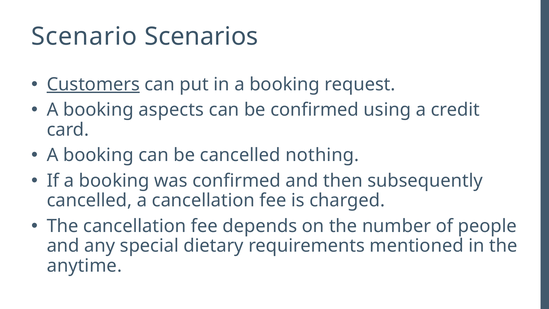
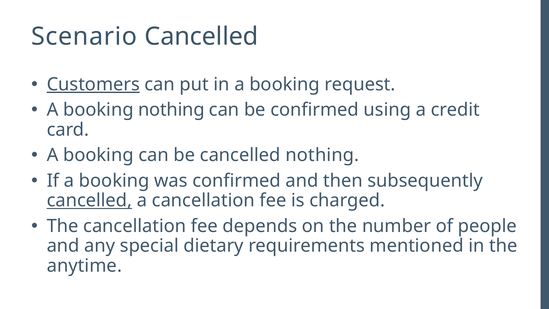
Scenario Scenarios: Scenarios -> Cancelled
booking aspects: aspects -> nothing
cancelled at (89, 200) underline: none -> present
